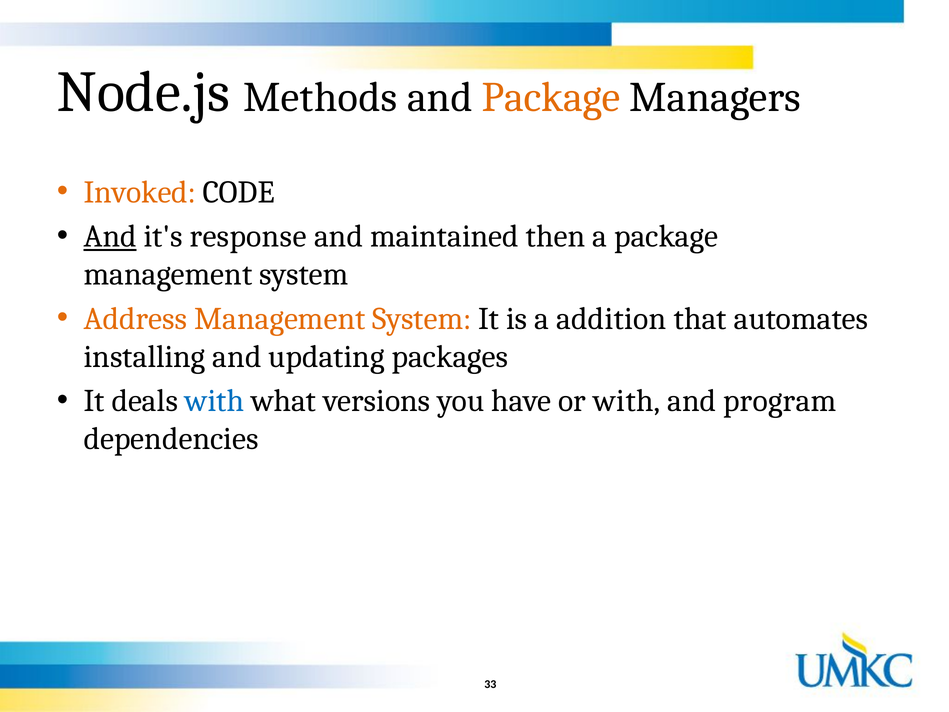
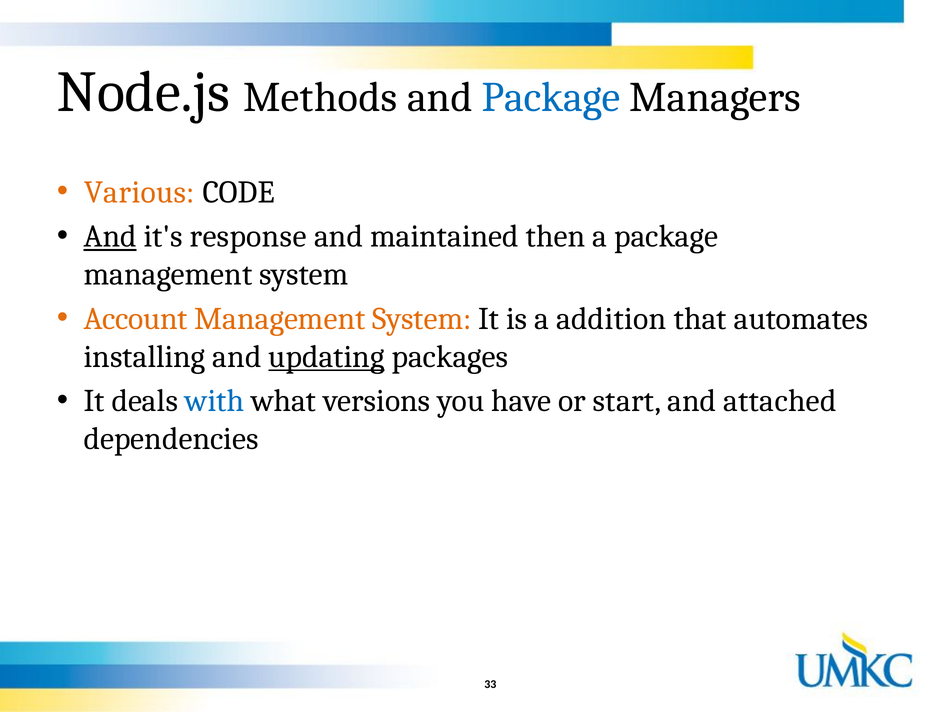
Package at (551, 97) colour: orange -> blue
Invoked: Invoked -> Various
Address: Address -> Account
updating underline: none -> present
or with: with -> start
program: program -> attached
